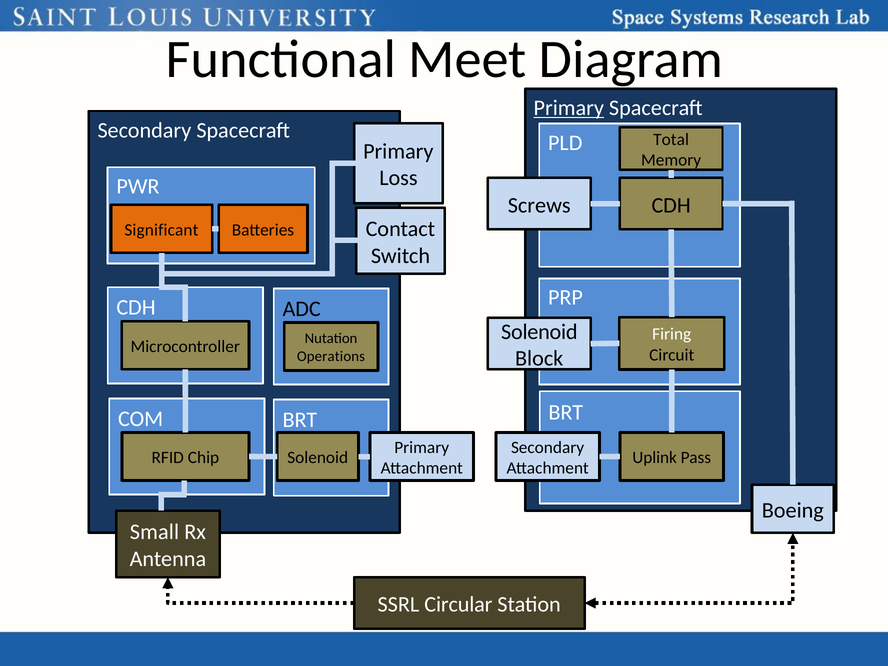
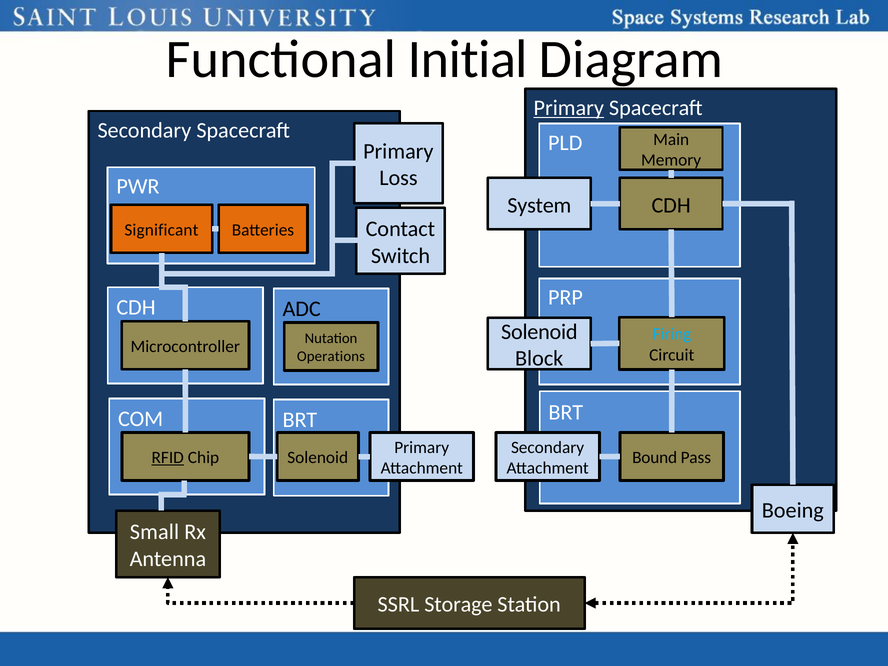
Meet: Meet -> Initial
Total: Total -> Main
Screws: Screws -> System
Firing colour: white -> light blue
RFID underline: none -> present
Uplink: Uplink -> Bound
Circular: Circular -> Storage
